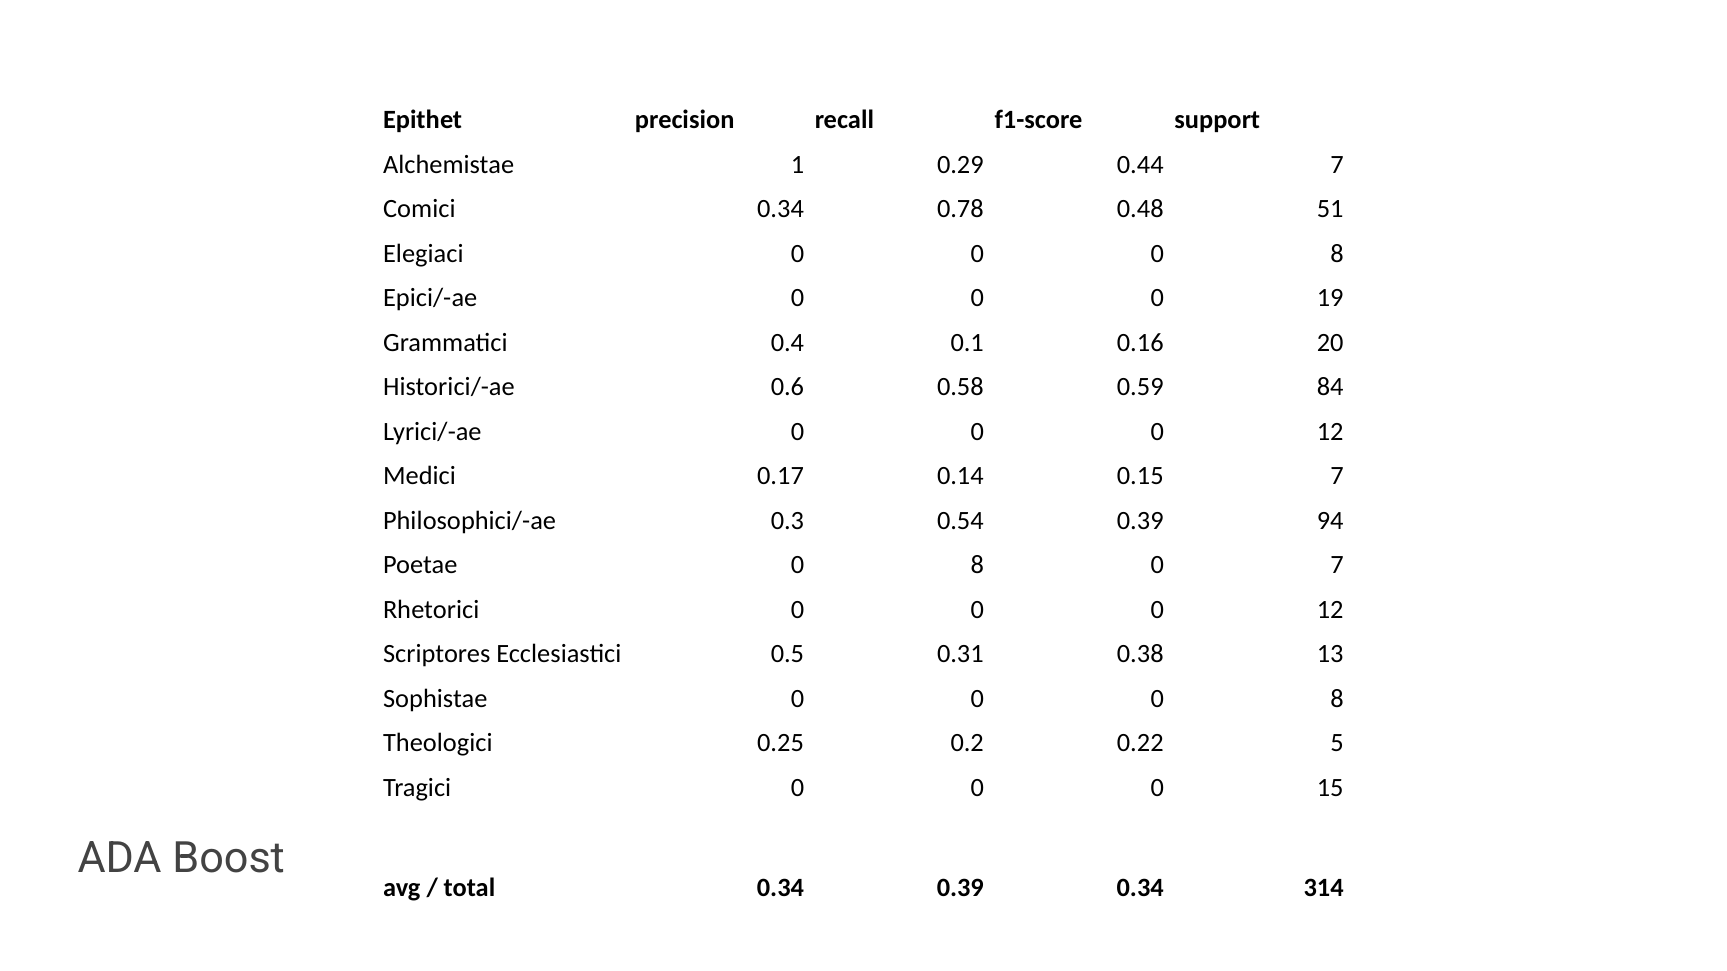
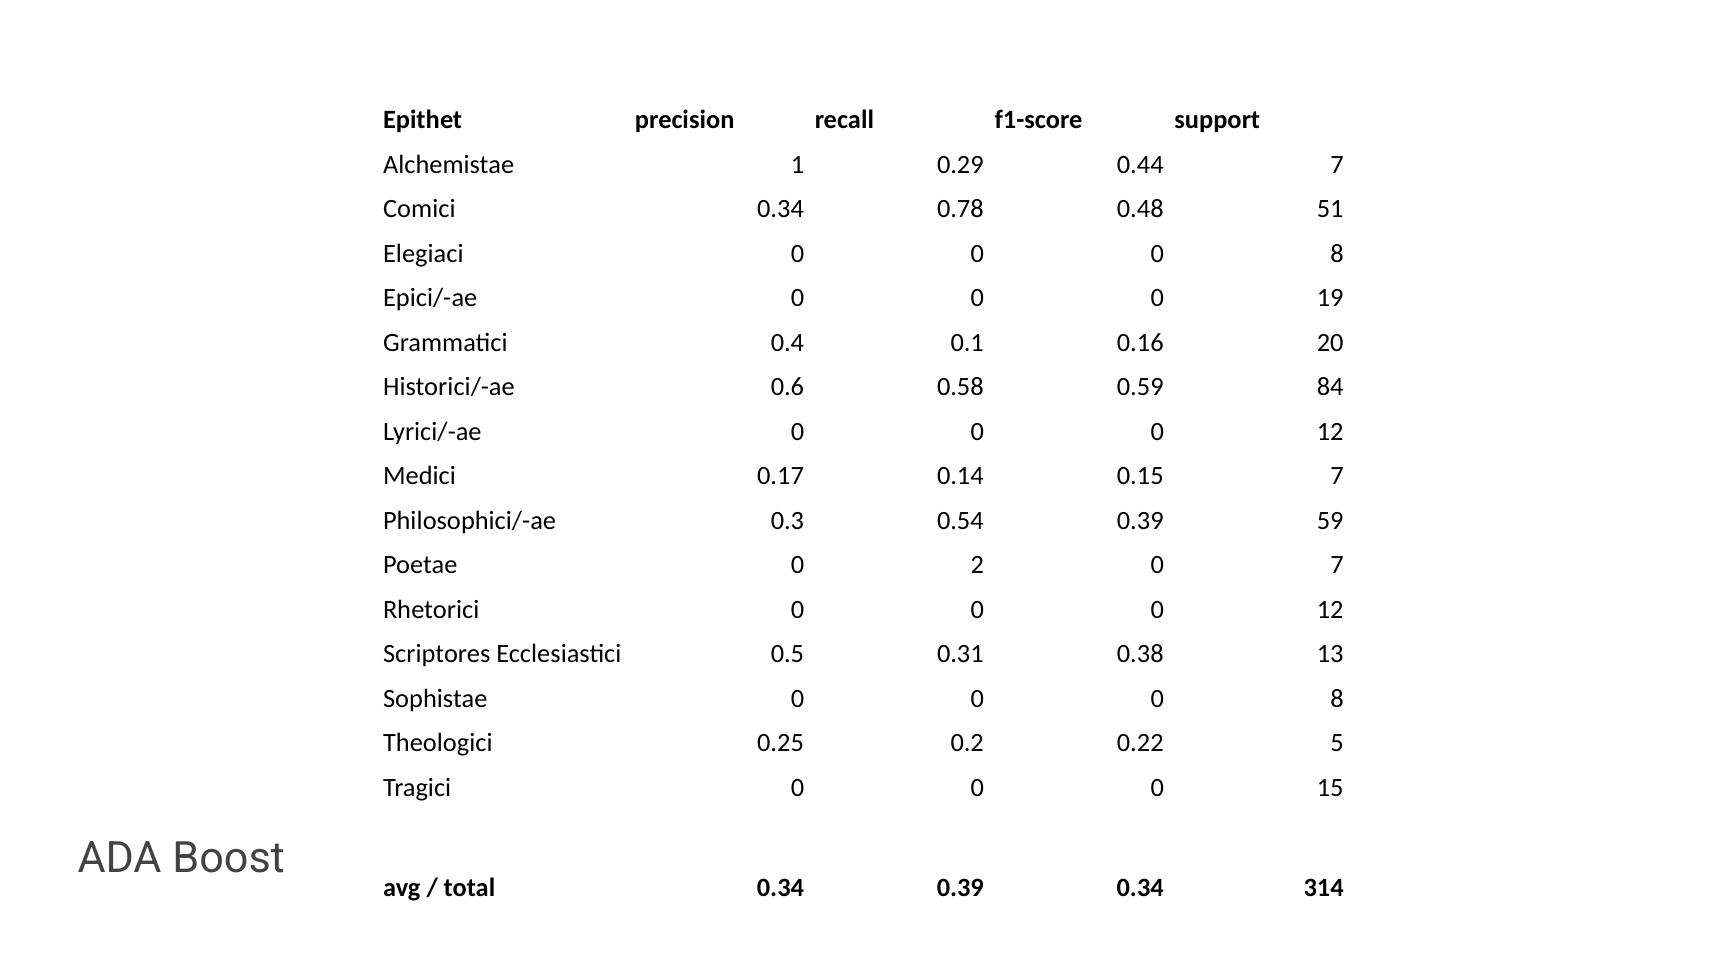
94: 94 -> 59
Poetae 0 8: 8 -> 2
